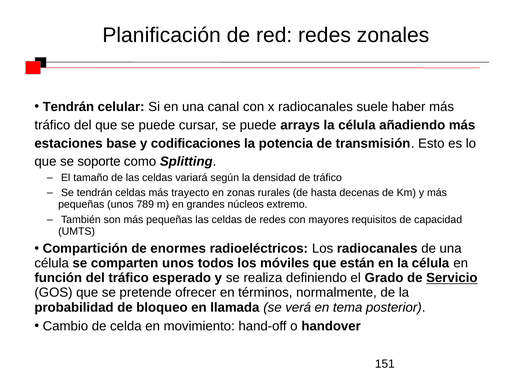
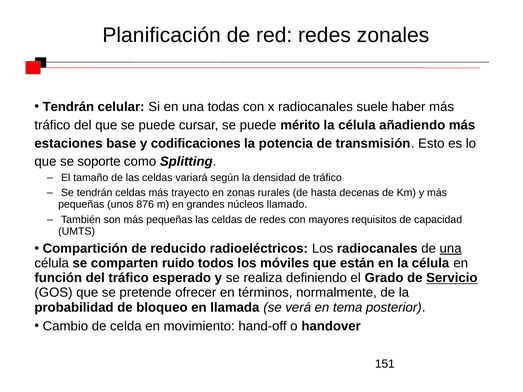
canal: canal -> todas
arrays: arrays -> mérito
789: 789 -> 876
extremo: extremo -> llamado
enormes: enormes -> reducido
una at (451, 249) underline: none -> present
comparten unos: unos -> ruido
